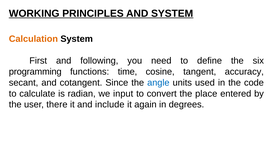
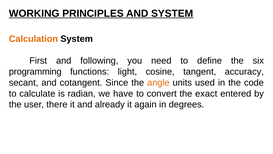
time: time -> light
angle colour: blue -> orange
input: input -> have
place: place -> exact
include: include -> already
